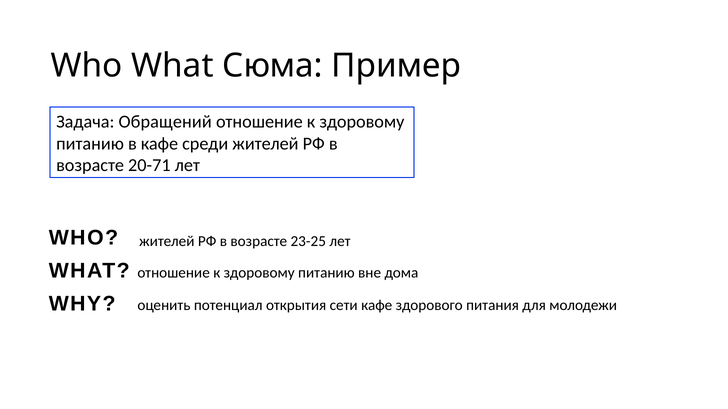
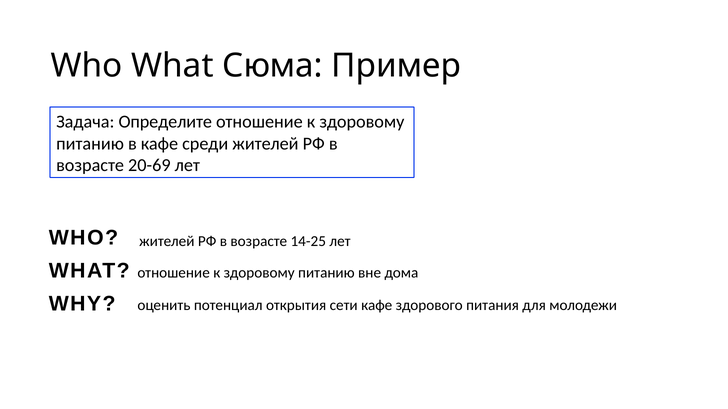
Обращений: Обращений -> Определите
20-71: 20-71 -> 20-69
23-25: 23-25 -> 14-25
